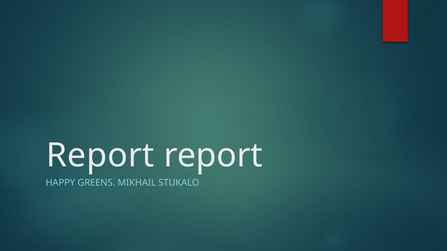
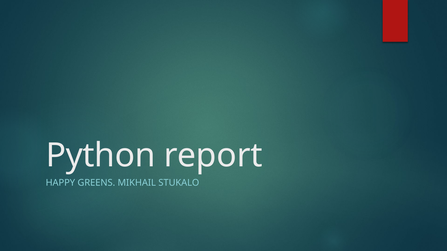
Report at (100, 156): Report -> Python
